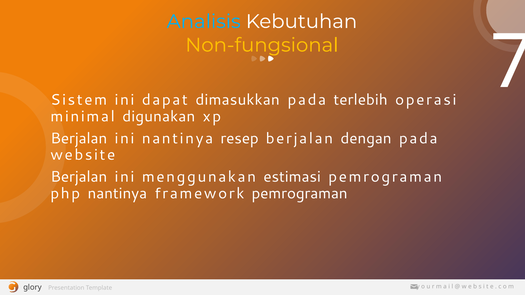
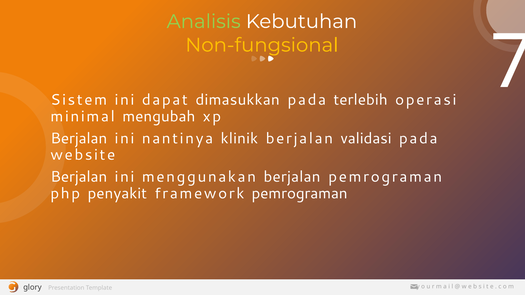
Analisis colour: light blue -> light green
digunakan: digunakan -> mengubah
resep: resep -> klinik
dengan: dengan -> validasi
menggunakan estimasi: estimasi -> berjalan
php nantinya: nantinya -> penyakit
